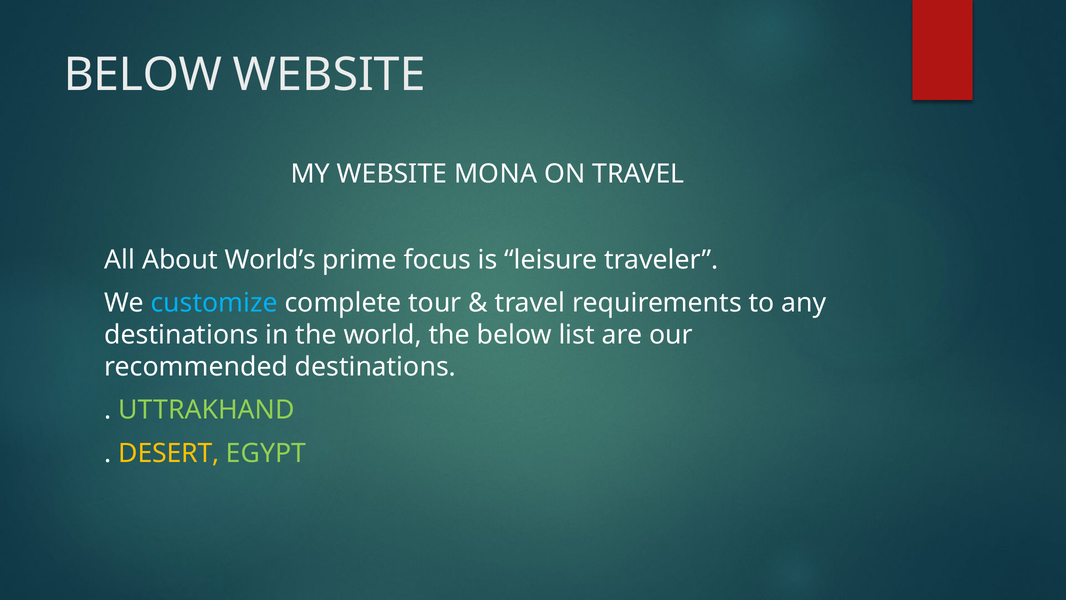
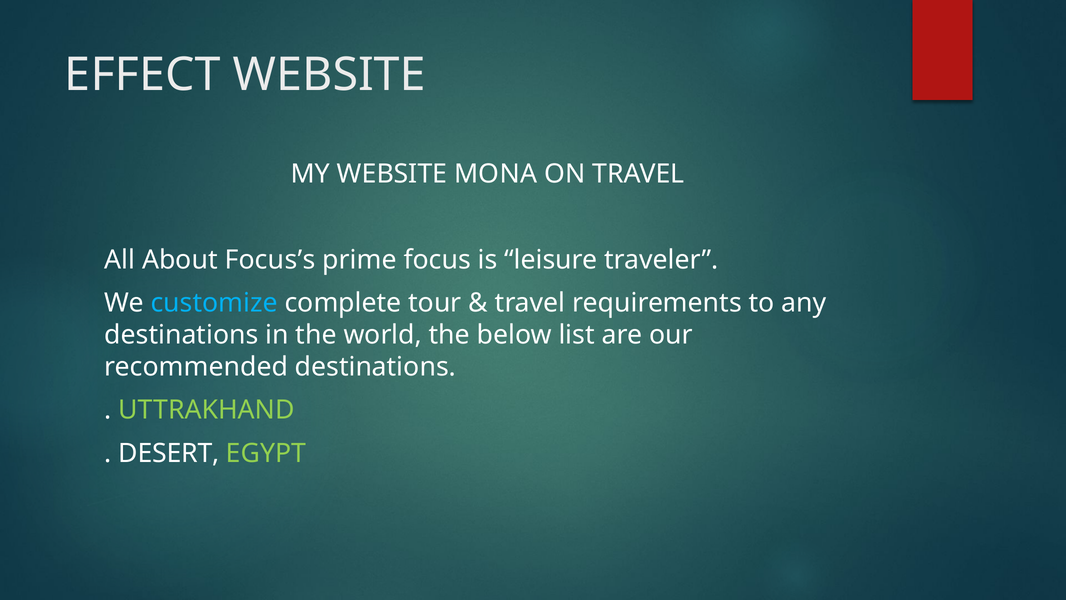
BELOW at (143, 75): BELOW -> EFFECT
World’s: World’s -> Focus’s
DESERT colour: yellow -> white
